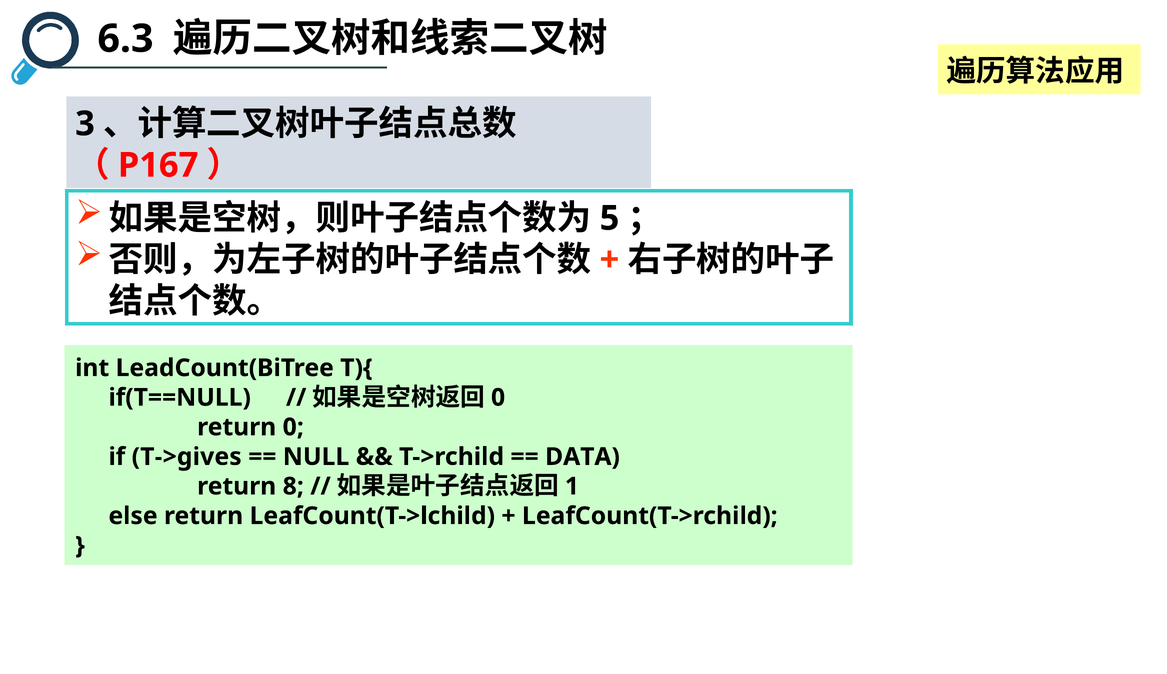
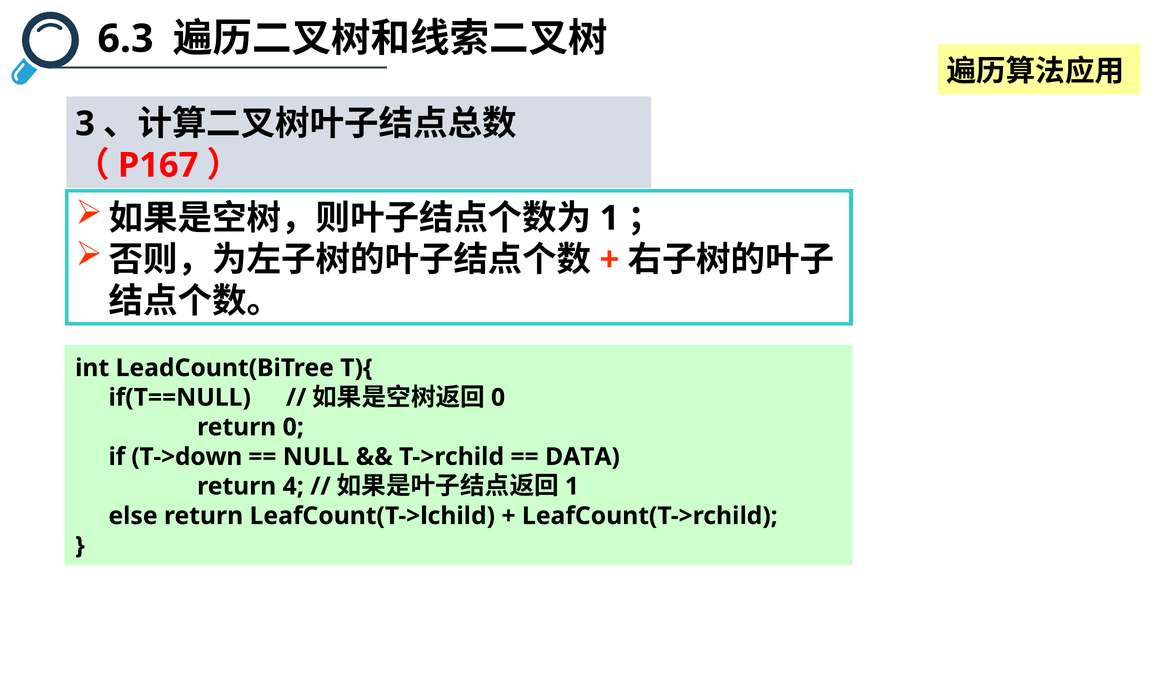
5 at (609, 218): 5 -> 1
T->gives: T->gives -> T->down
8: 8 -> 4
